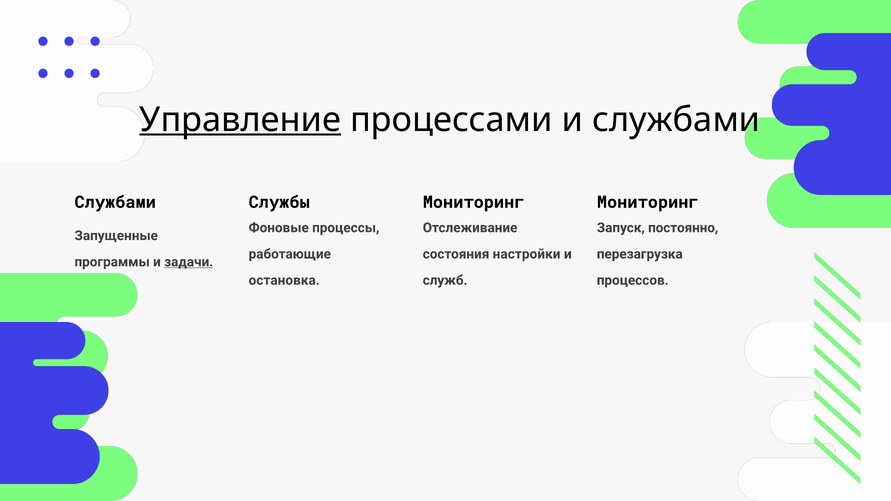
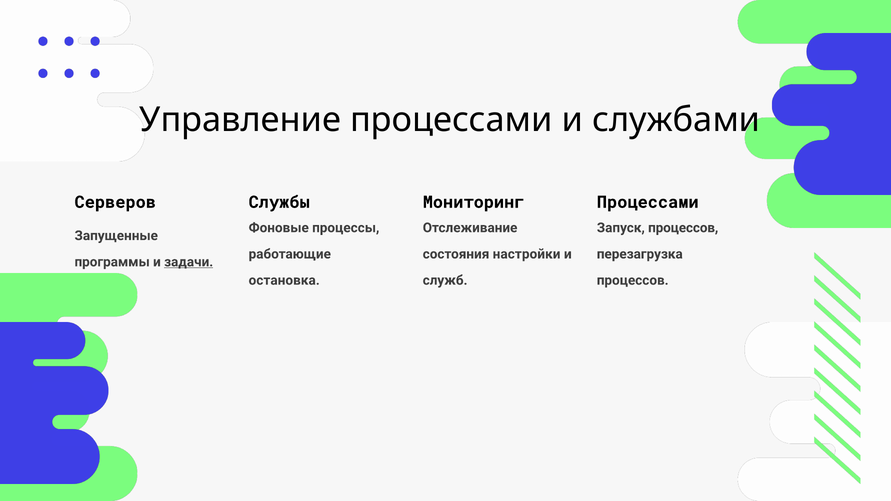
Управление underline: present -> none
Службами at (115, 202): Службами -> Серверов
Мониторинг at (648, 202): Мониторинг -> Процессами
Запуск постоянно: постоянно -> процессов
